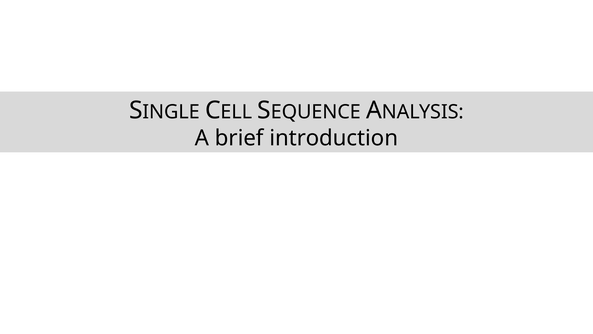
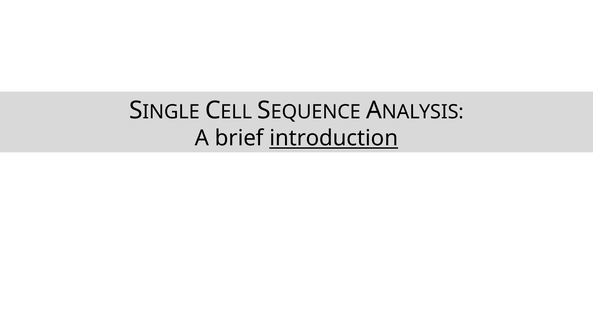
introduction underline: none -> present
